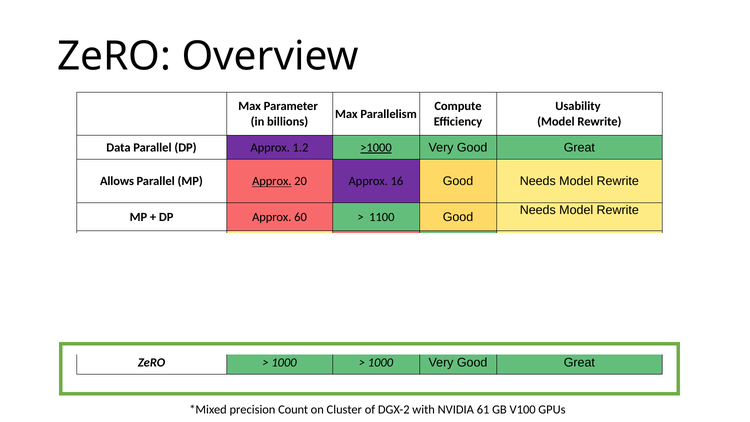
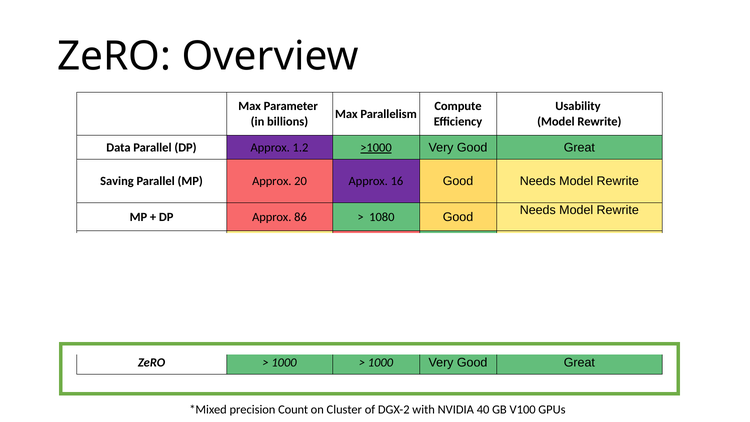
Allows: Allows -> Saving
Approx at (272, 181) underline: present -> none
60: 60 -> 86
1100: 1100 -> 1080
61: 61 -> 40
